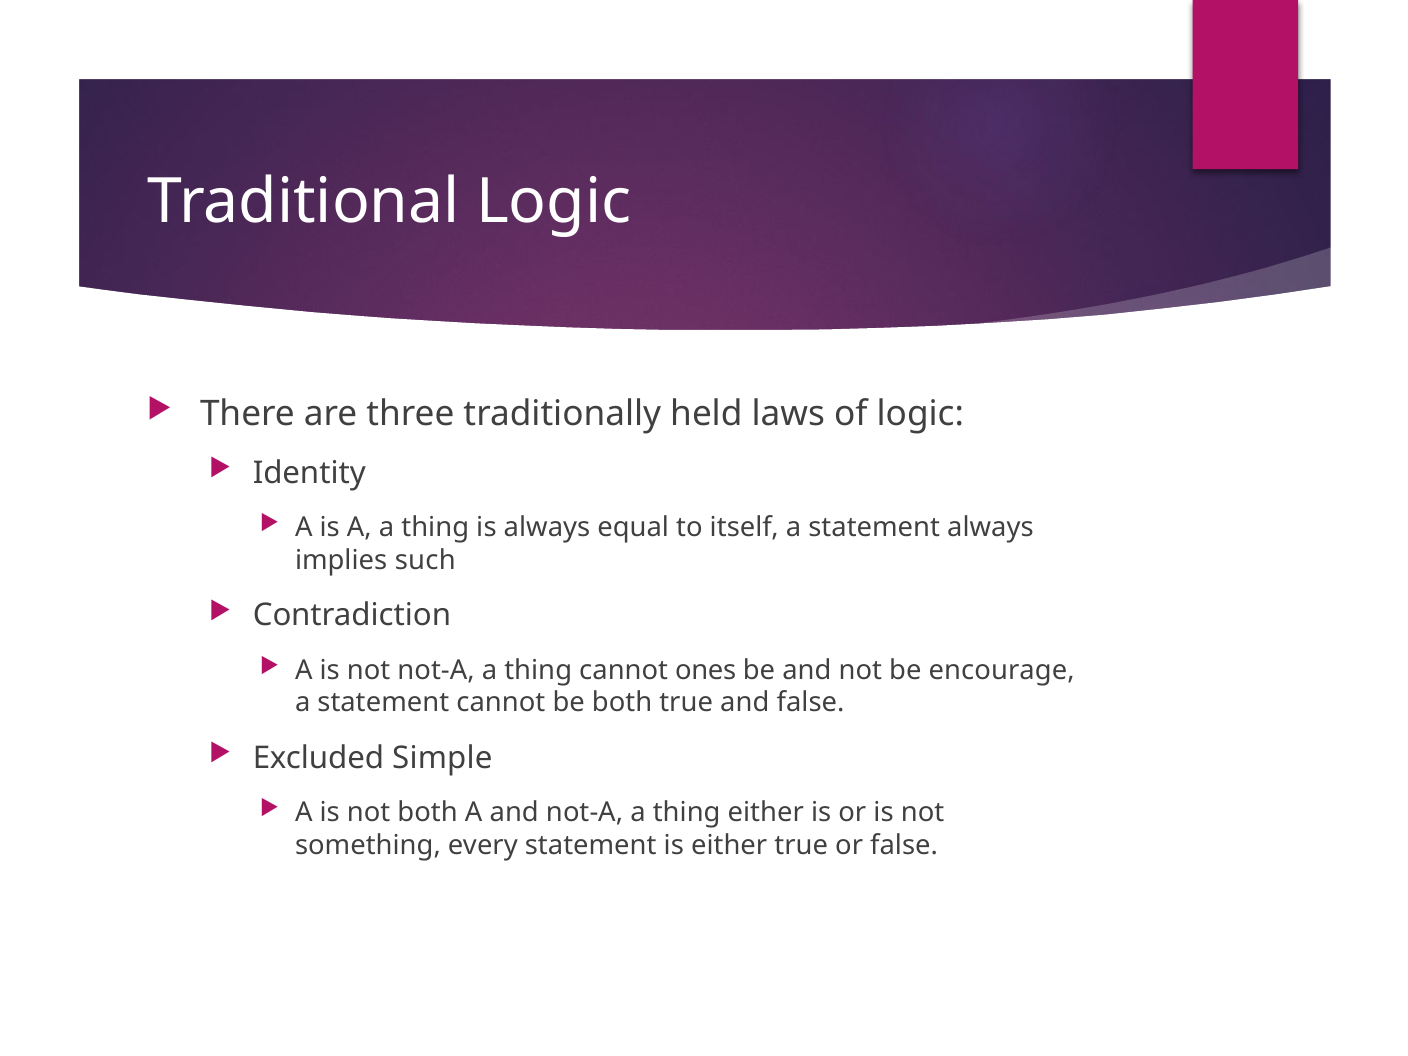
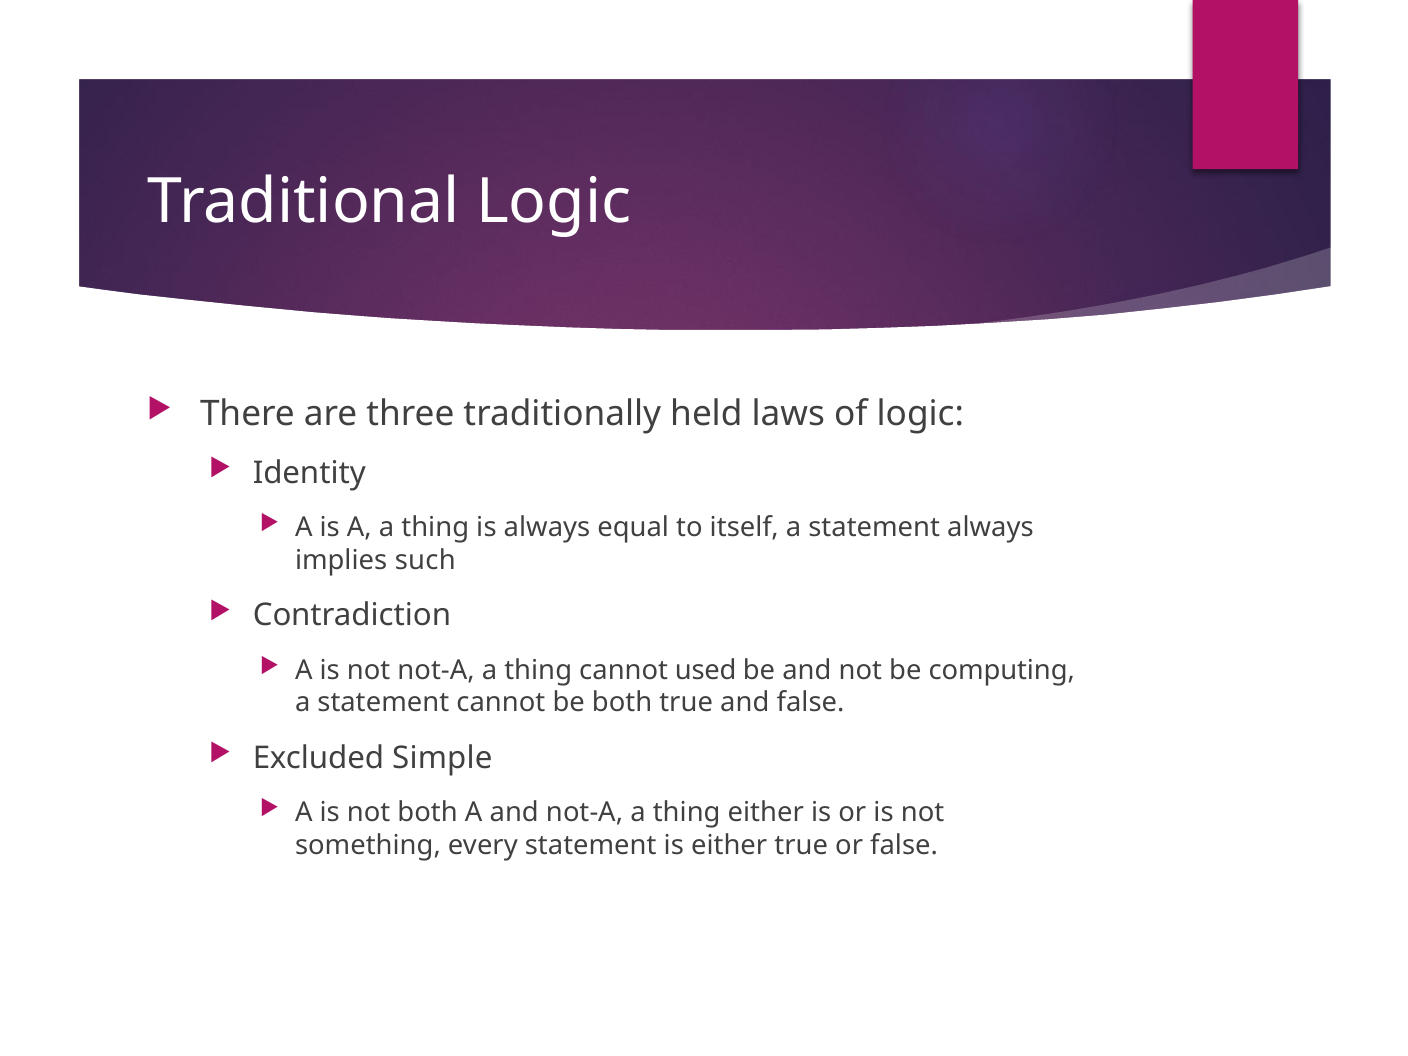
ones: ones -> used
encourage: encourage -> computing
